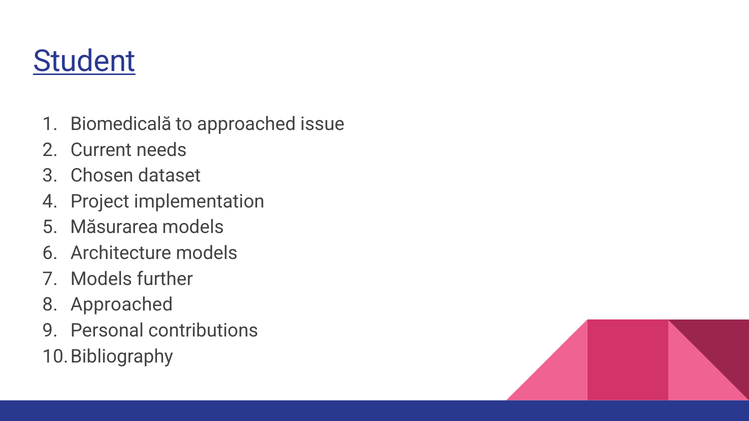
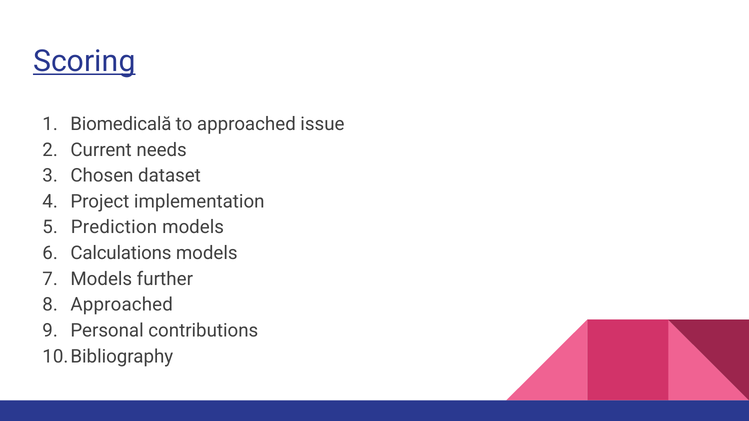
Student: Student -> Scoring
Măsurarea: Măsurarea -> Prediction
Architecture: Architecture -> Calculations
